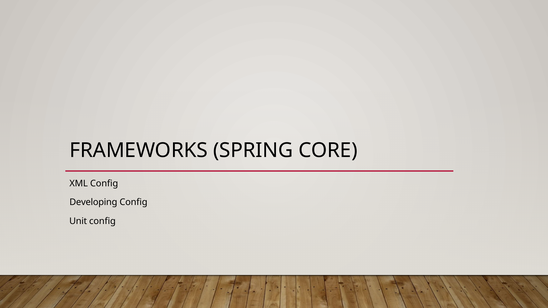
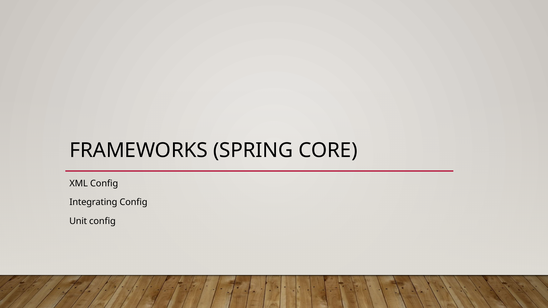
Developing: Developing -> Integrating
